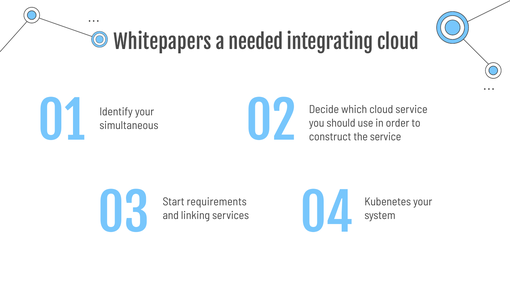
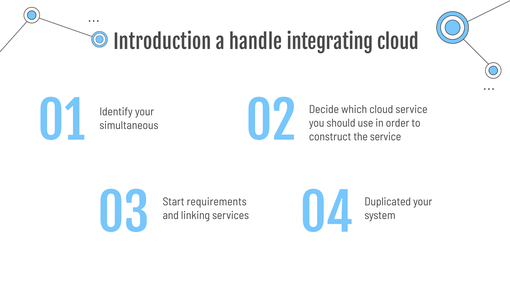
Whitepapers: Whitepapers -> Introduction
needed: needed -> handle
Kubenetes: Kubenetes -> Duplicated
